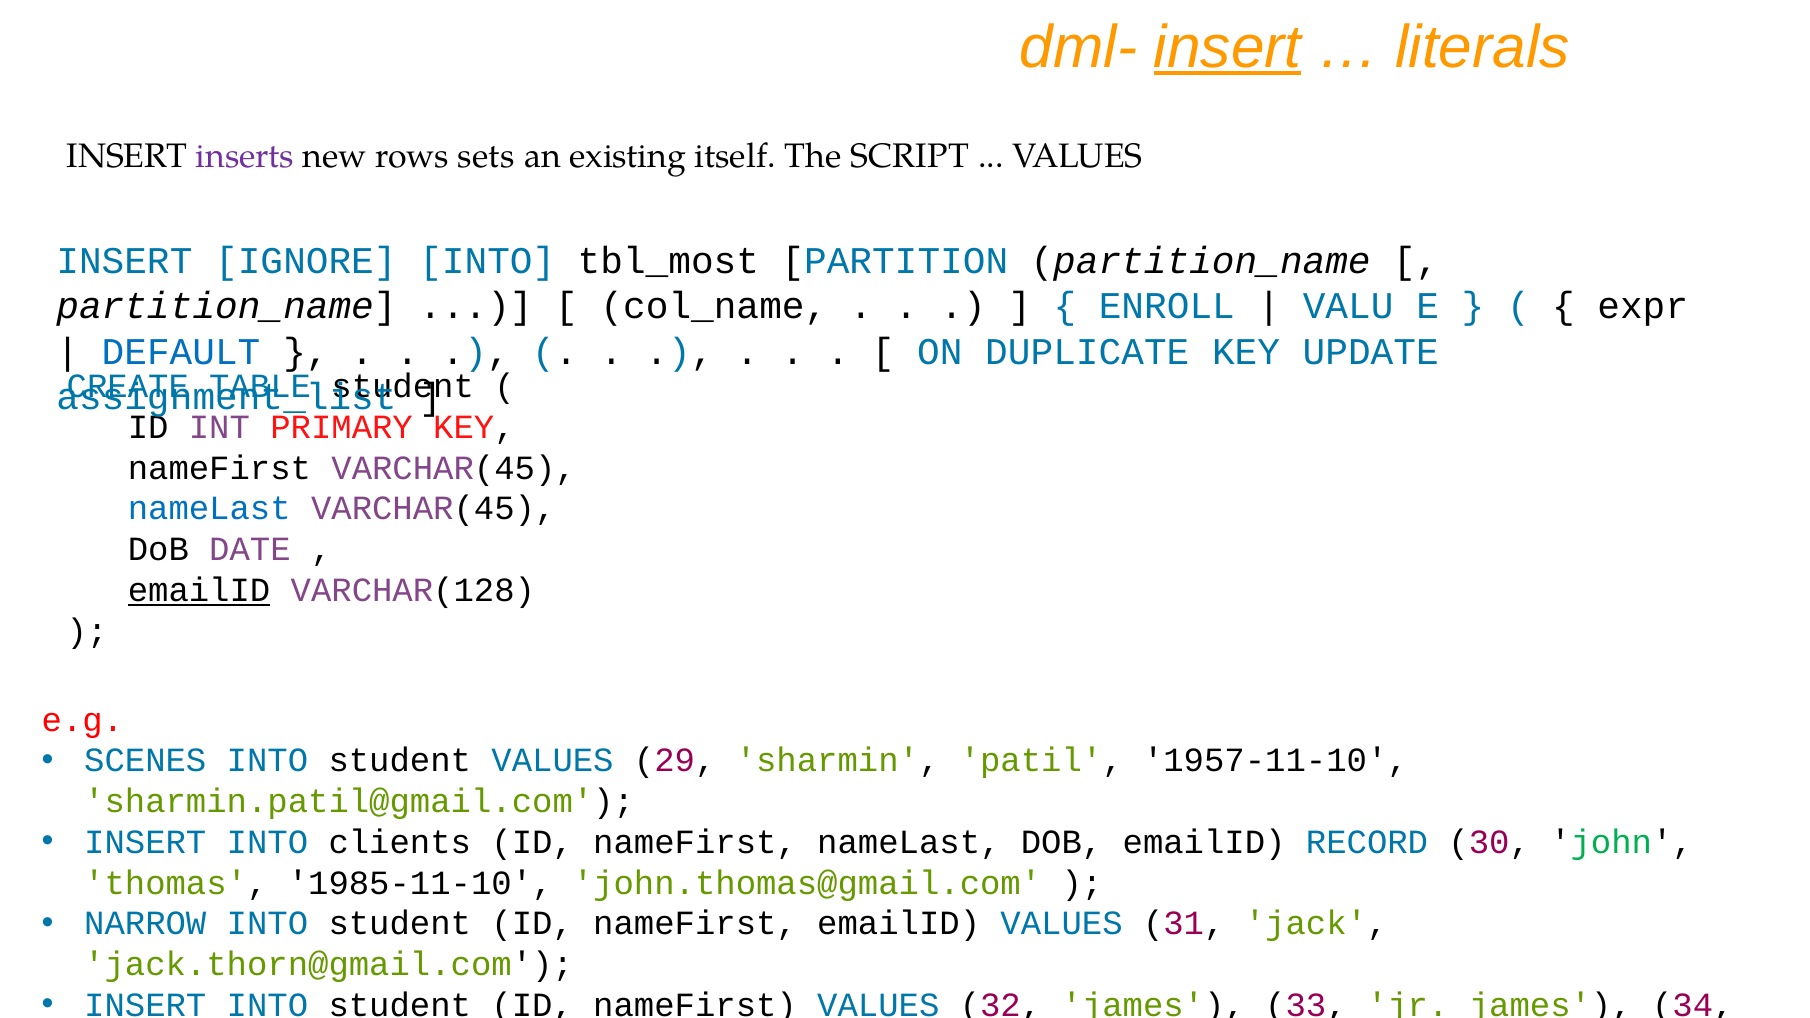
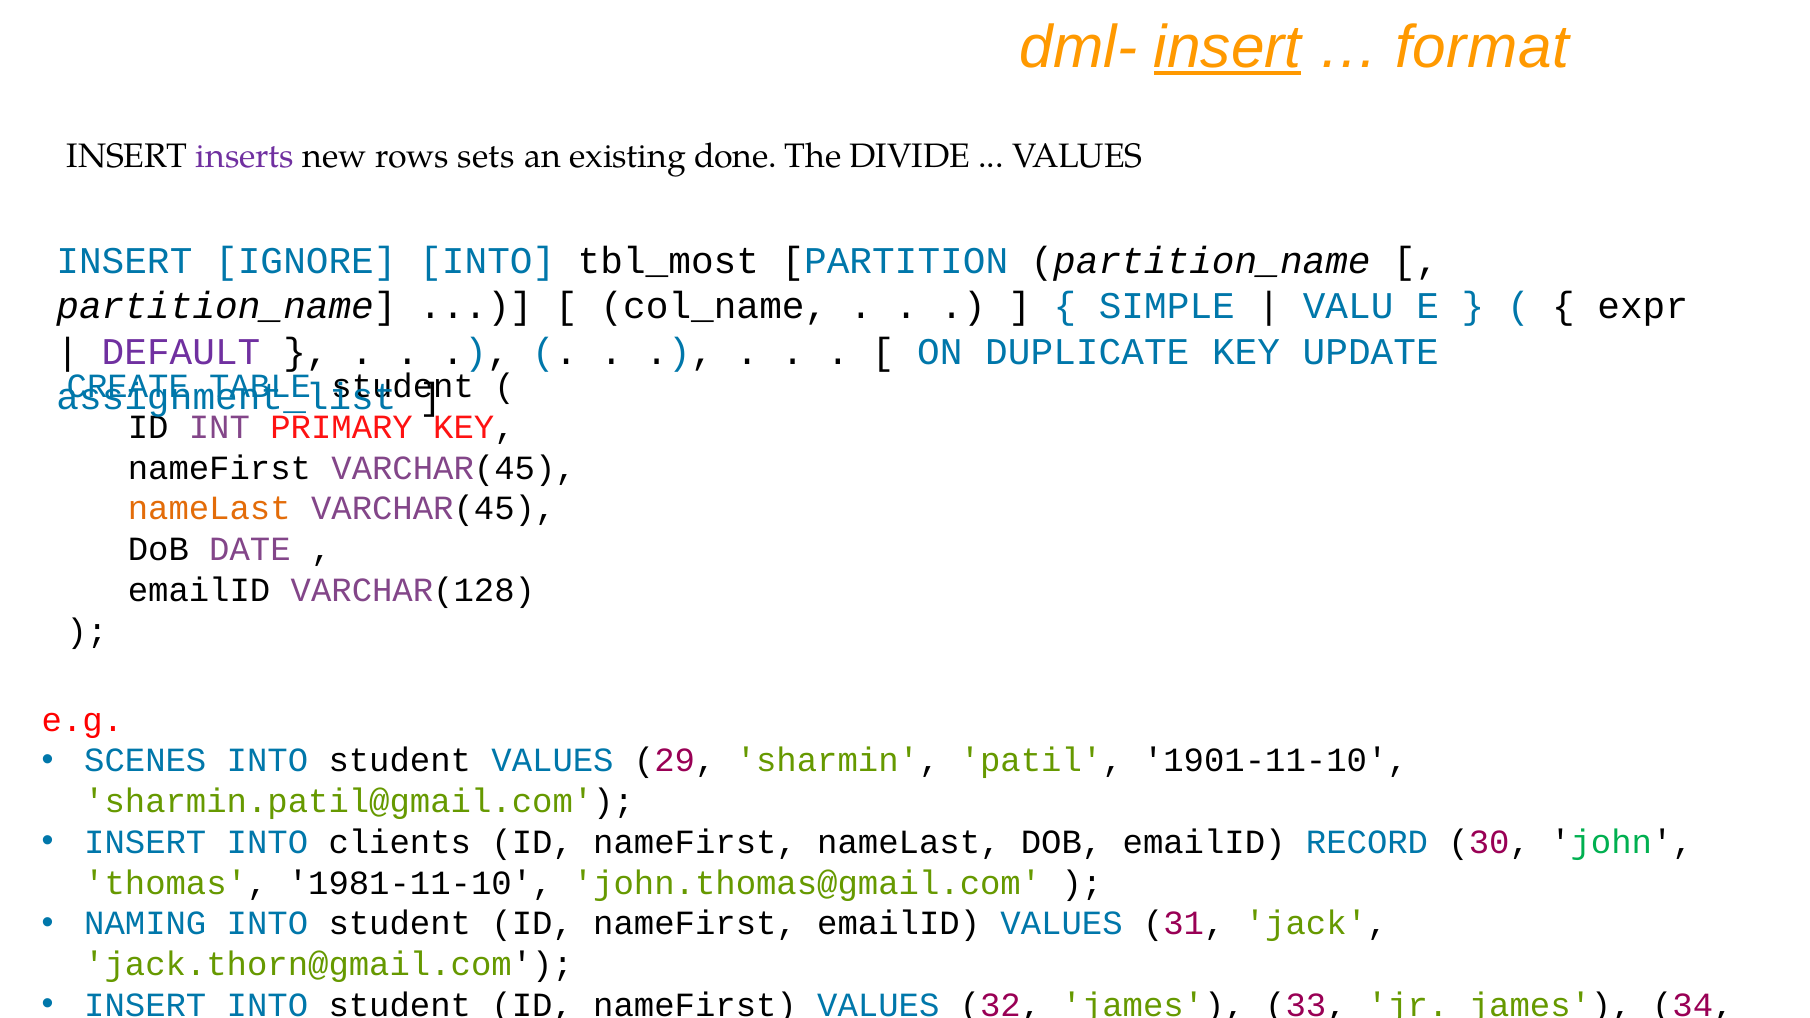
literals: literals -> format
itself: itself -> done
SCRIPT: SCRIPT -> DIVIDE
ENROLL: ENROLL -> SIMPLE
DEFAULT colour: blue -> purple
nameLast at (209, 509) colour: blue -> orange
emailID at (199, 590) underline: present -> none
1957-11-10: 1957-11-10 -> 1901-11-10
1985-11-10: 1985-11-10 -> 1981-11-10
NARROW: NARROW -> NAMING
